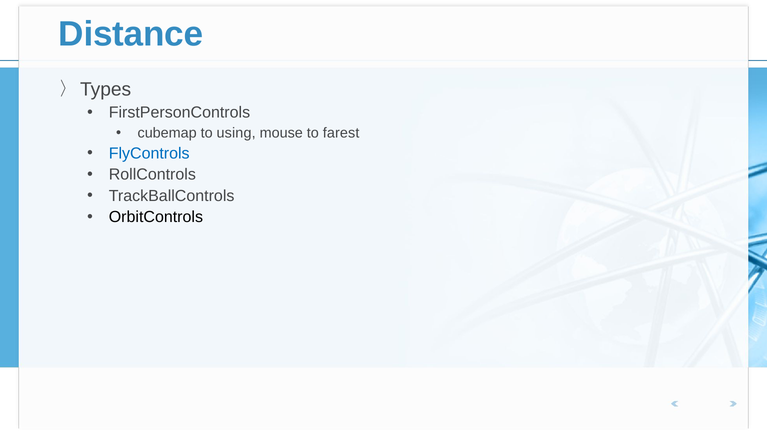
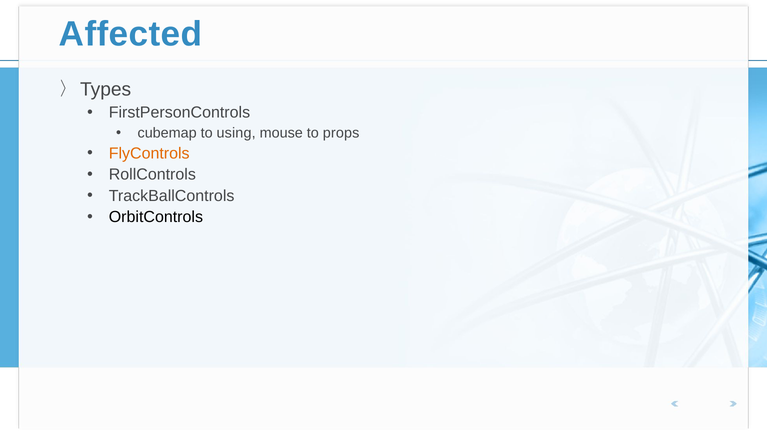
Distance: Distance -> Affected
farest: farest -> props
FlyControls colour: blue -> orange
